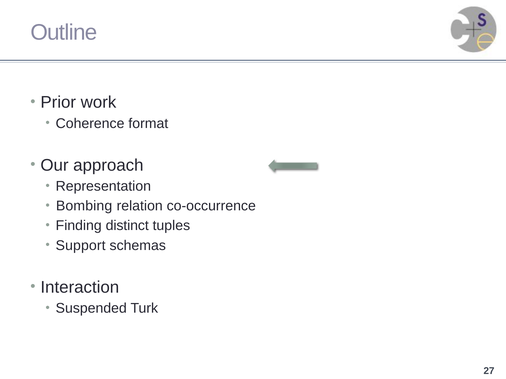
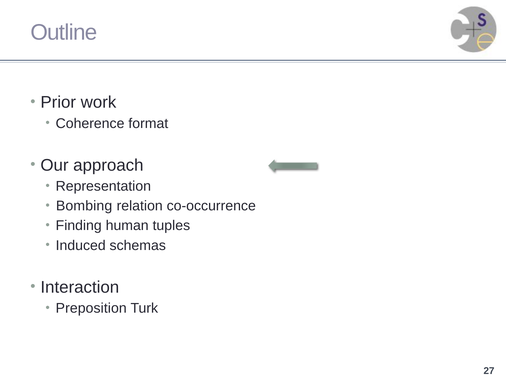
distinct: distinct -> human
Support: Support -> Induced
Suspended: Suspended -> Preposition
